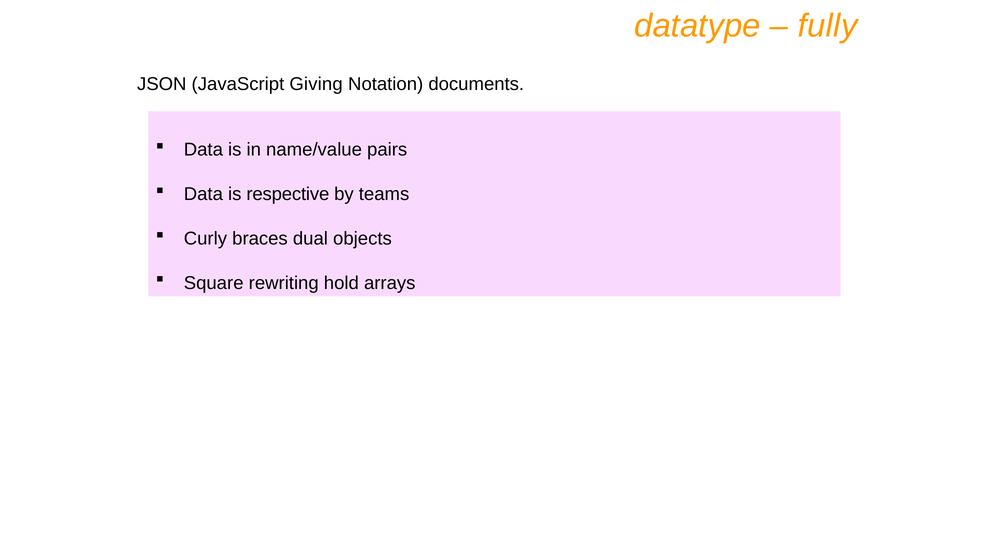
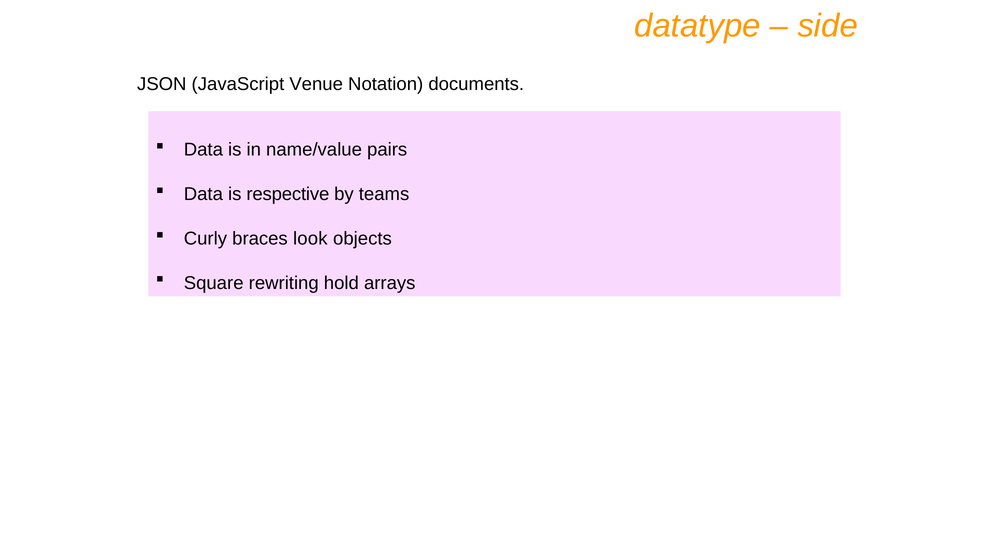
fully: fully -> side
Giving: Giving -> Venue
dual: dual -> look
